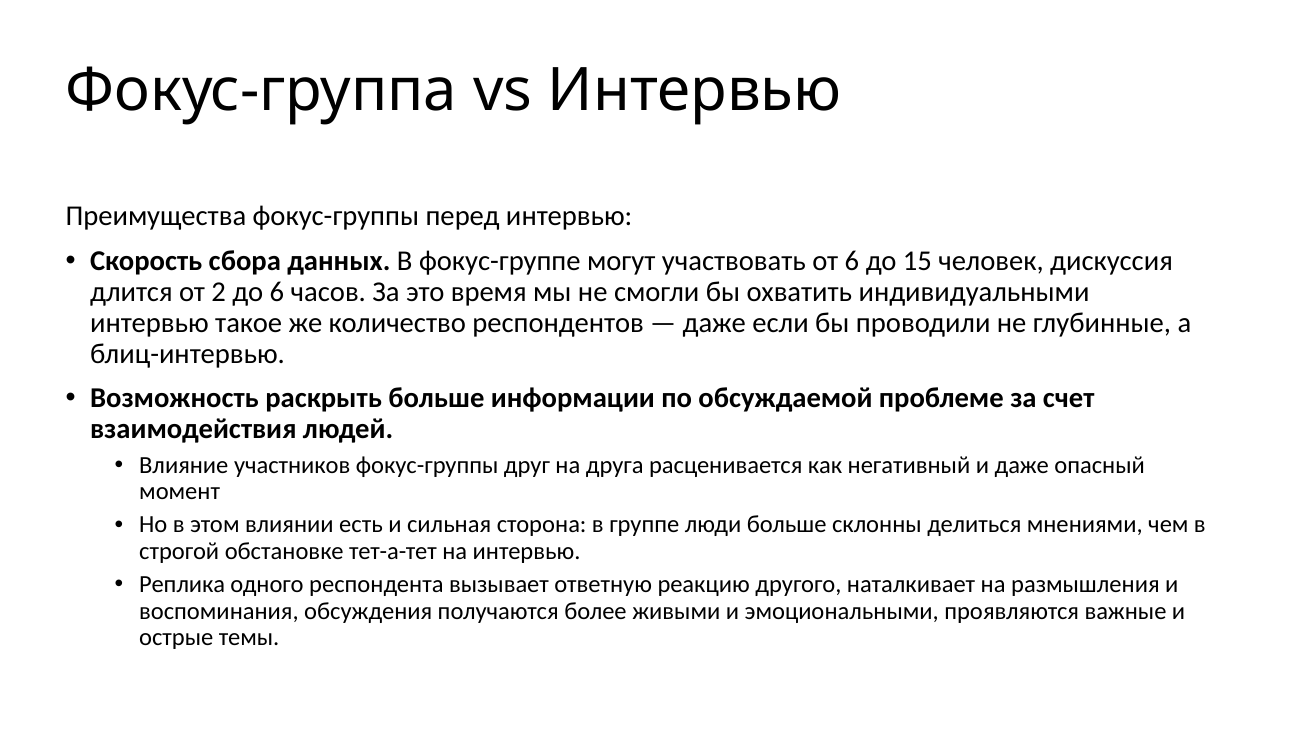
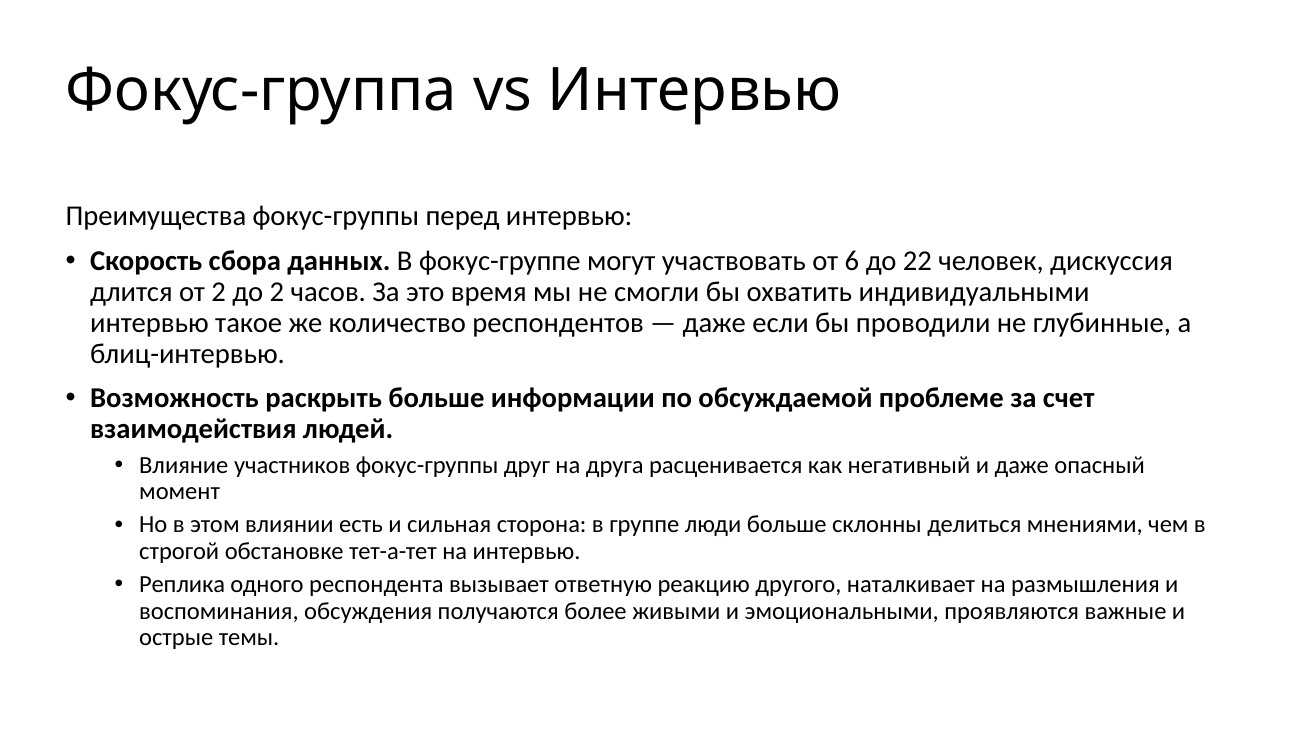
15: 15 -> 22
до 6: 6 -> 2
